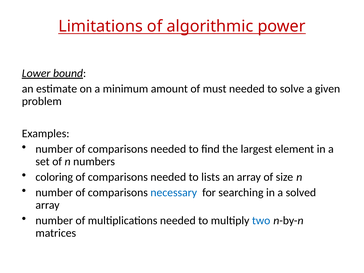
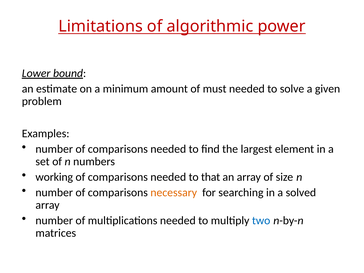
coloring: coloring -> working
lists: lists -> that
necessary colour: blue -> orange
